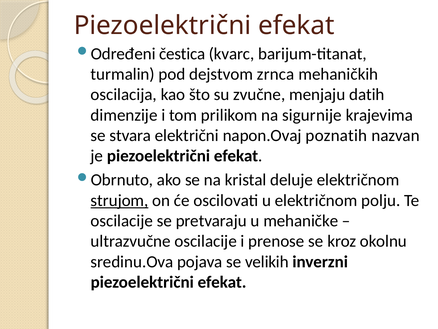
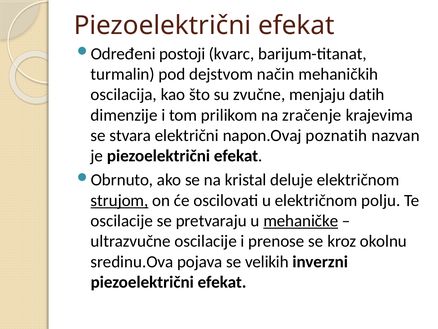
čestica: čestica -> postoji
zrnca: zrnca -> način
sigurnije: sigurnije -> zračenje
mehaničke underline: none -> present
